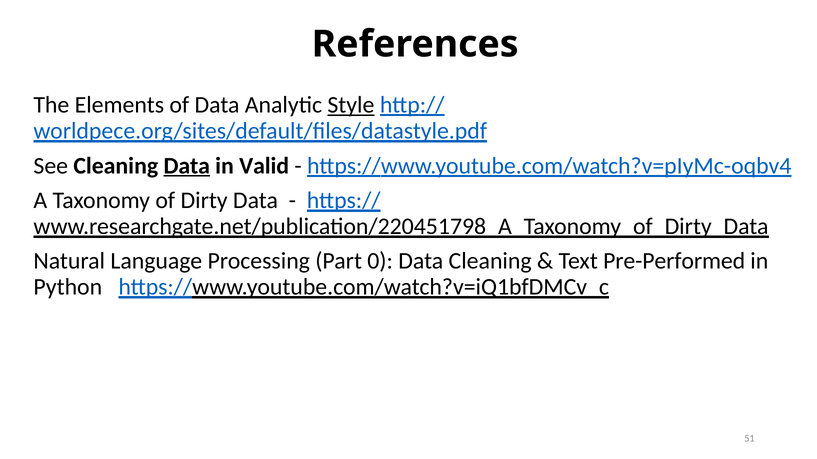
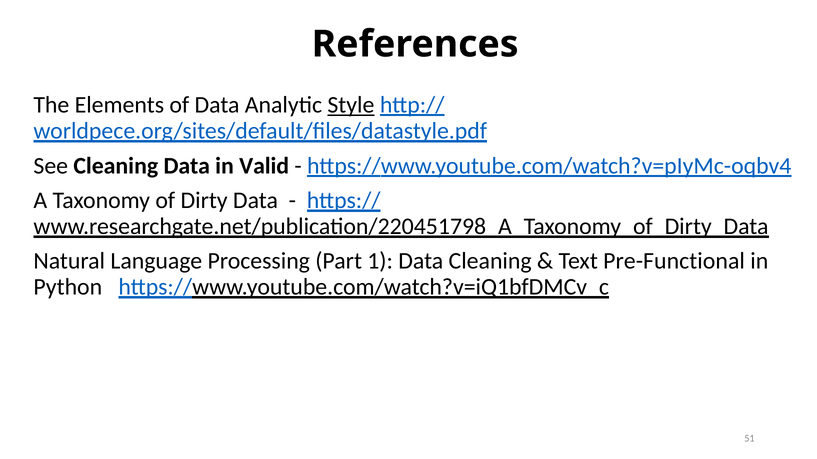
Data at (187, 166) underline: present -> none
0: 0 -> 1
Pre-Performed: Pre-Performed -> Pre-Functional
